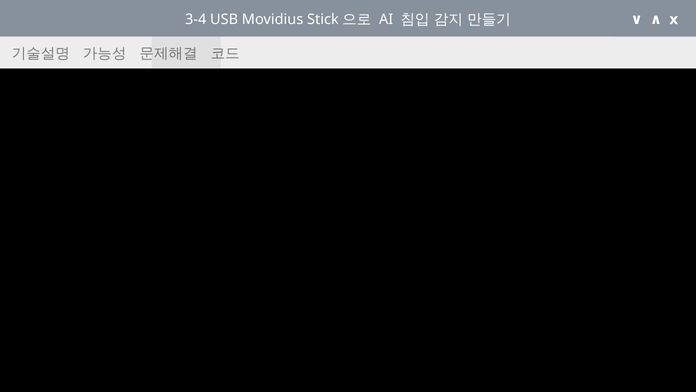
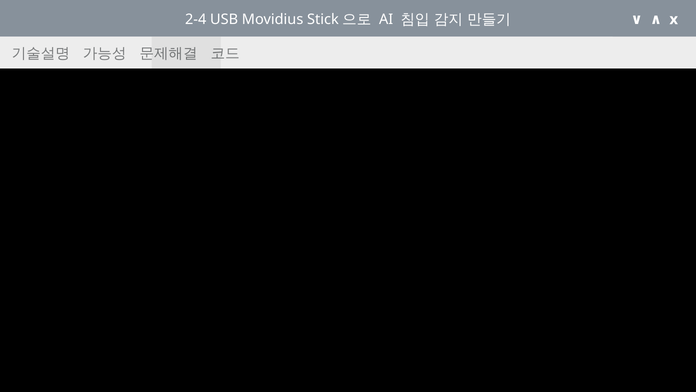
3-4: 3-4 -> 2-4
